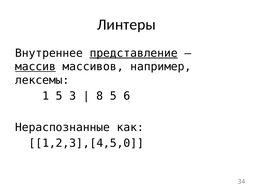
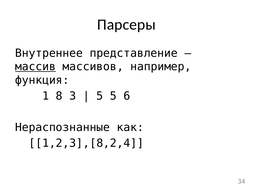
Линтеры: Линтеры -> Парсеры
представление underline: present -> none
лексемы: лексемы -> функция
1 5: 5 -> 8
8 at (100, 96): 8 -> 5
1,2,3],[4,5,0: 1,2,3],[4,5,0 -> 1,2,3],[8,2,4
